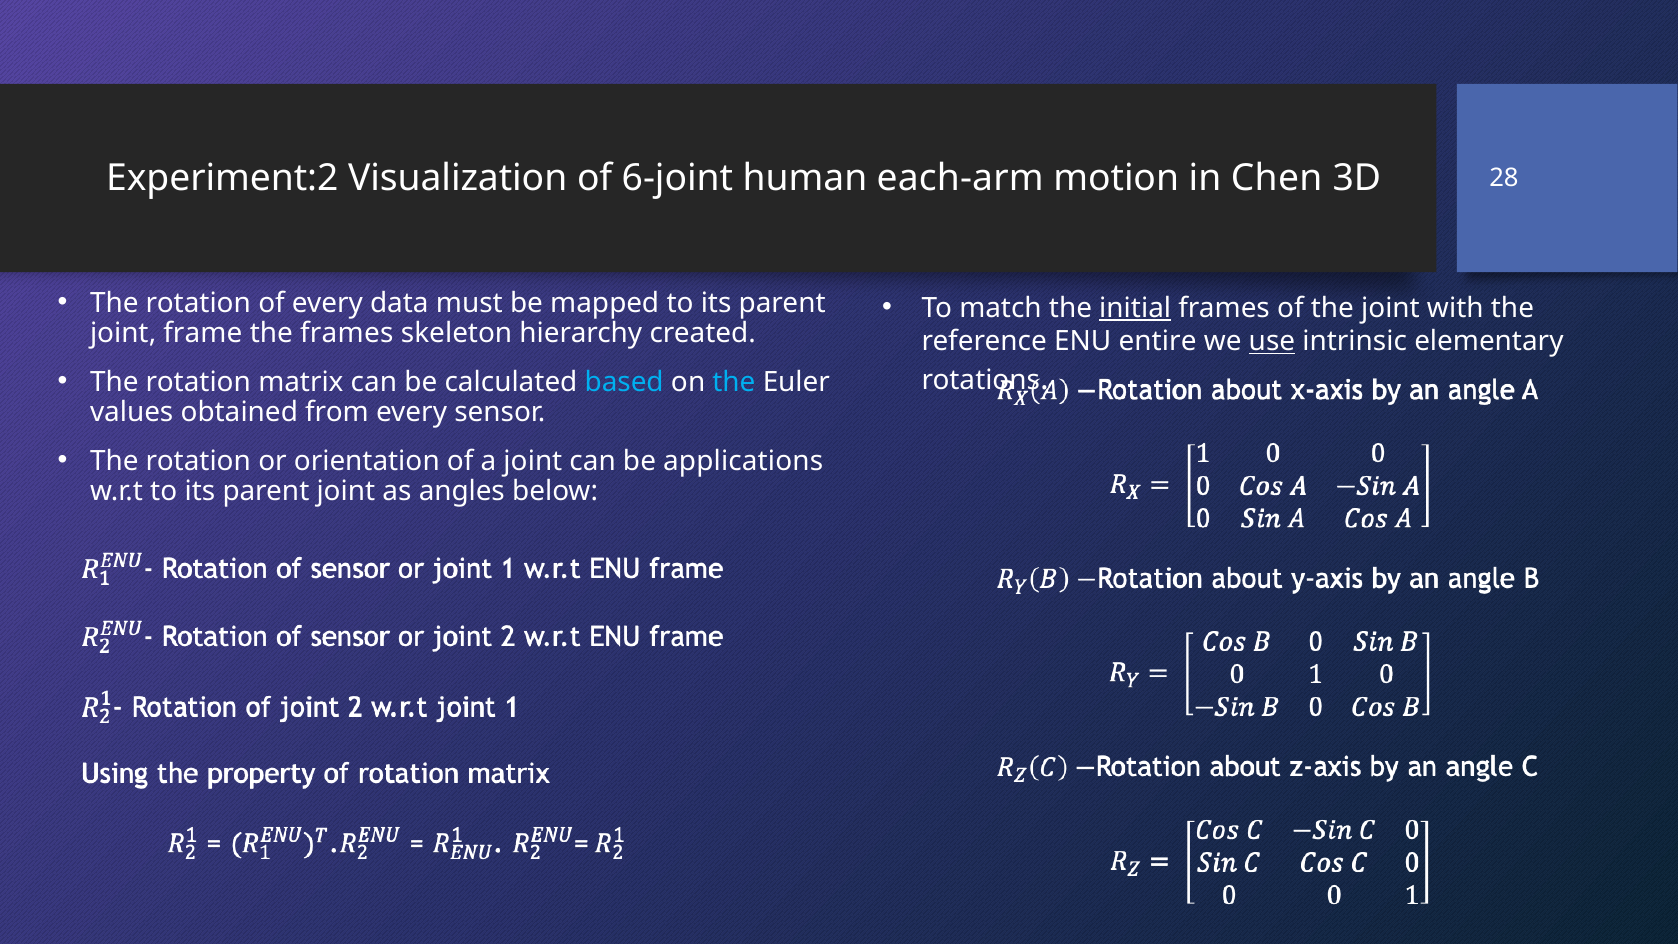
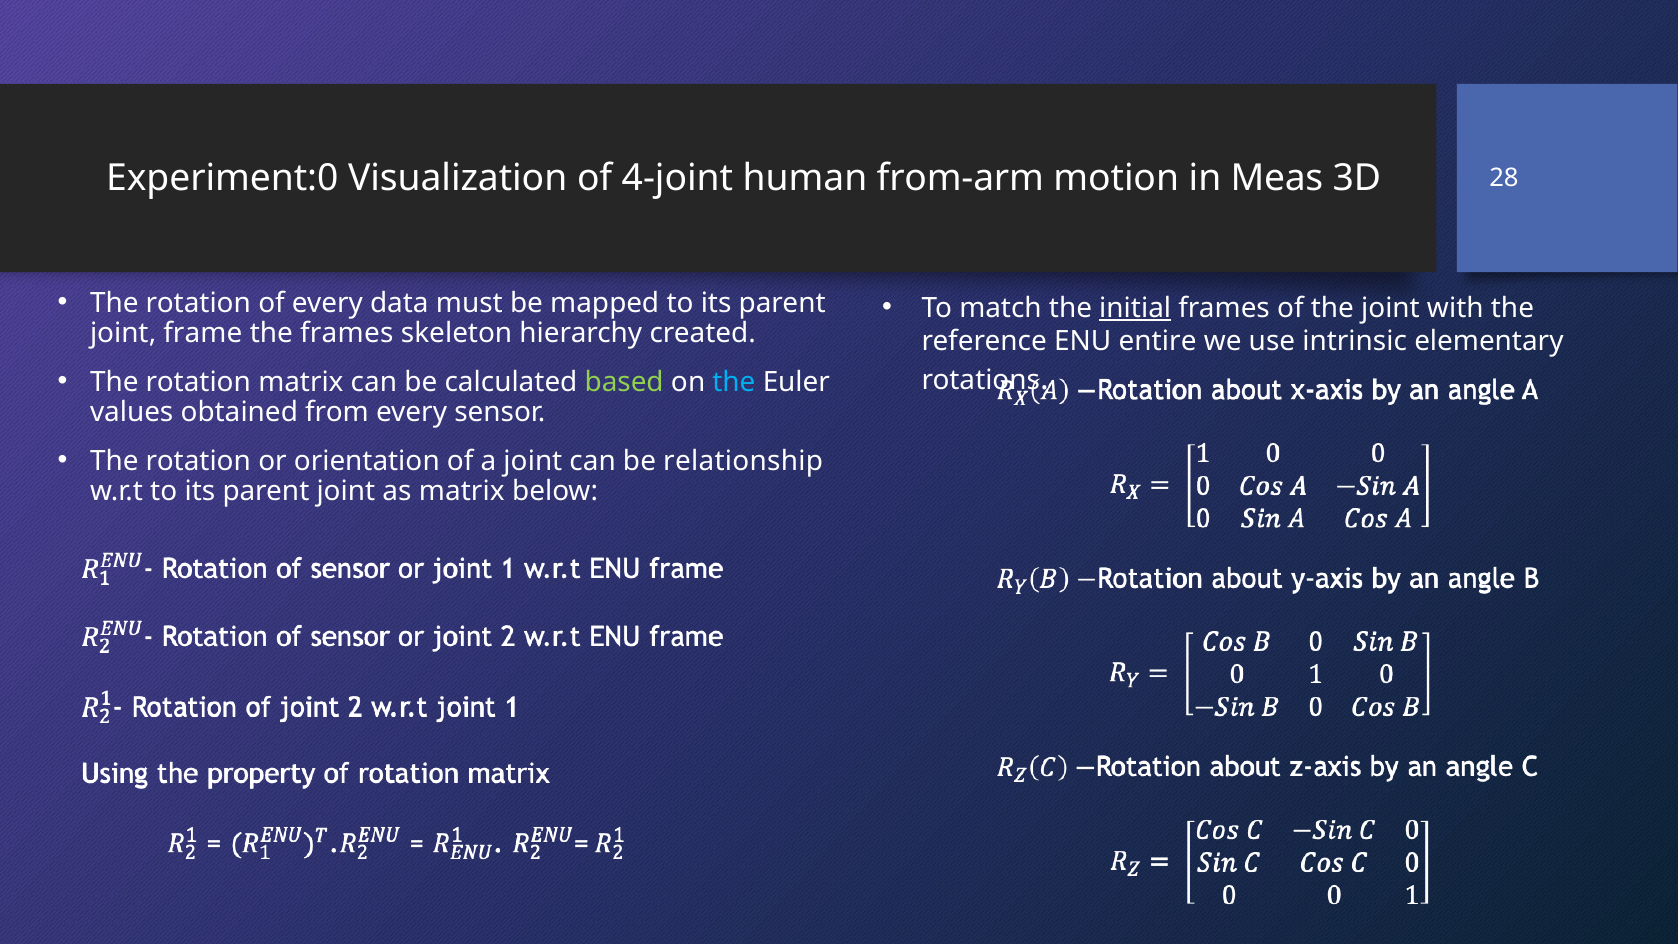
Experiment:2: Experiment:2 -> Experiment:0
6-joint: 6-joint -> 4-joint
each-arm: each-arm -> from-arm
Chen: Chen -> Meas
use underline: present -> none
based colour: light blue -> light green
applications: applications -> relationship
as angles: angles -> matrix
